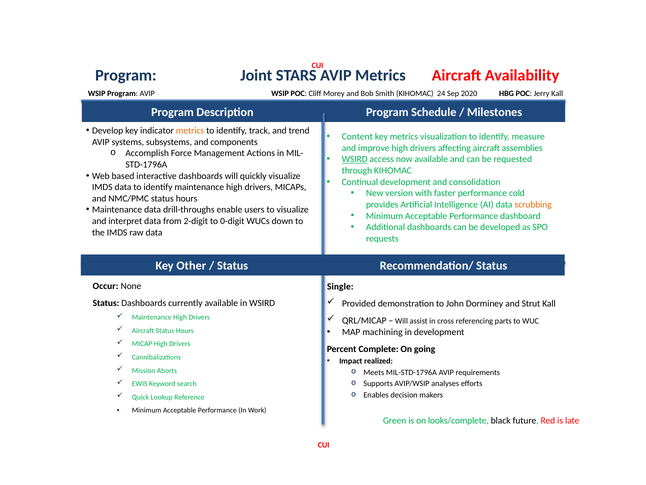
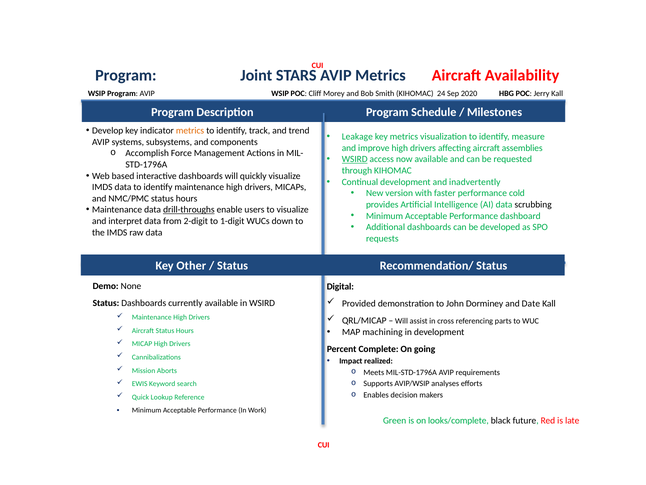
Content: Content -> Leakage
consolidation: consolidation -> inadvertently
scrubbing colour: orange -> black
drill-throughs underline: none -> present
0-digit: 0-digit -> 1-digit
Occur: Occur -> Demo
Single: Single -> Digital
Strut: Strut -> Date
